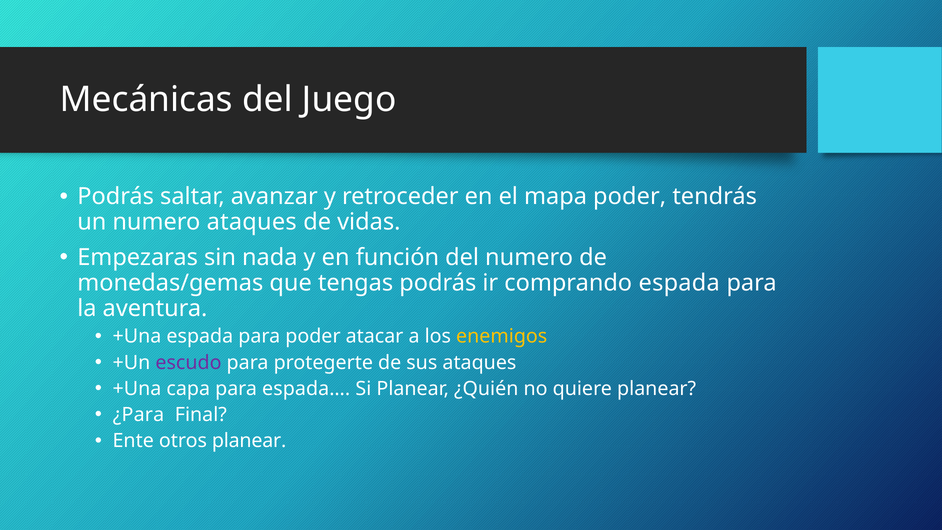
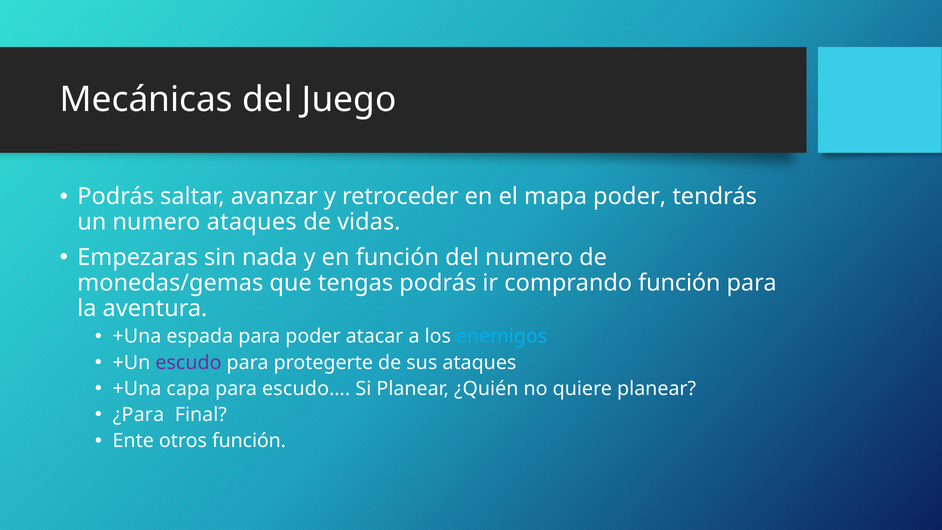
comprando espada: espada -> función
enemigos colour: yellow -> light blue
espada…: espada… -> escudo…
otros planear: planear -> función
